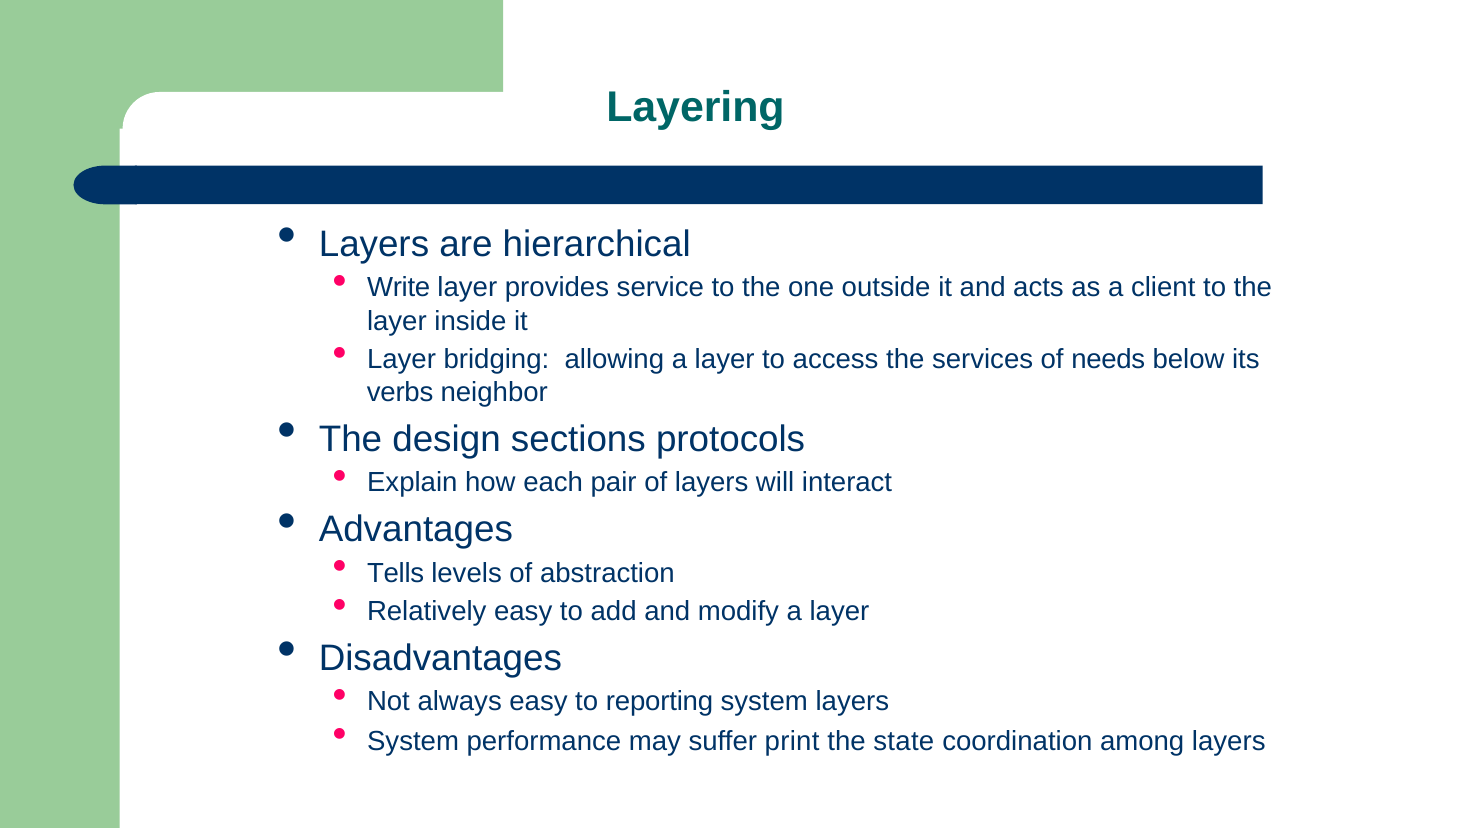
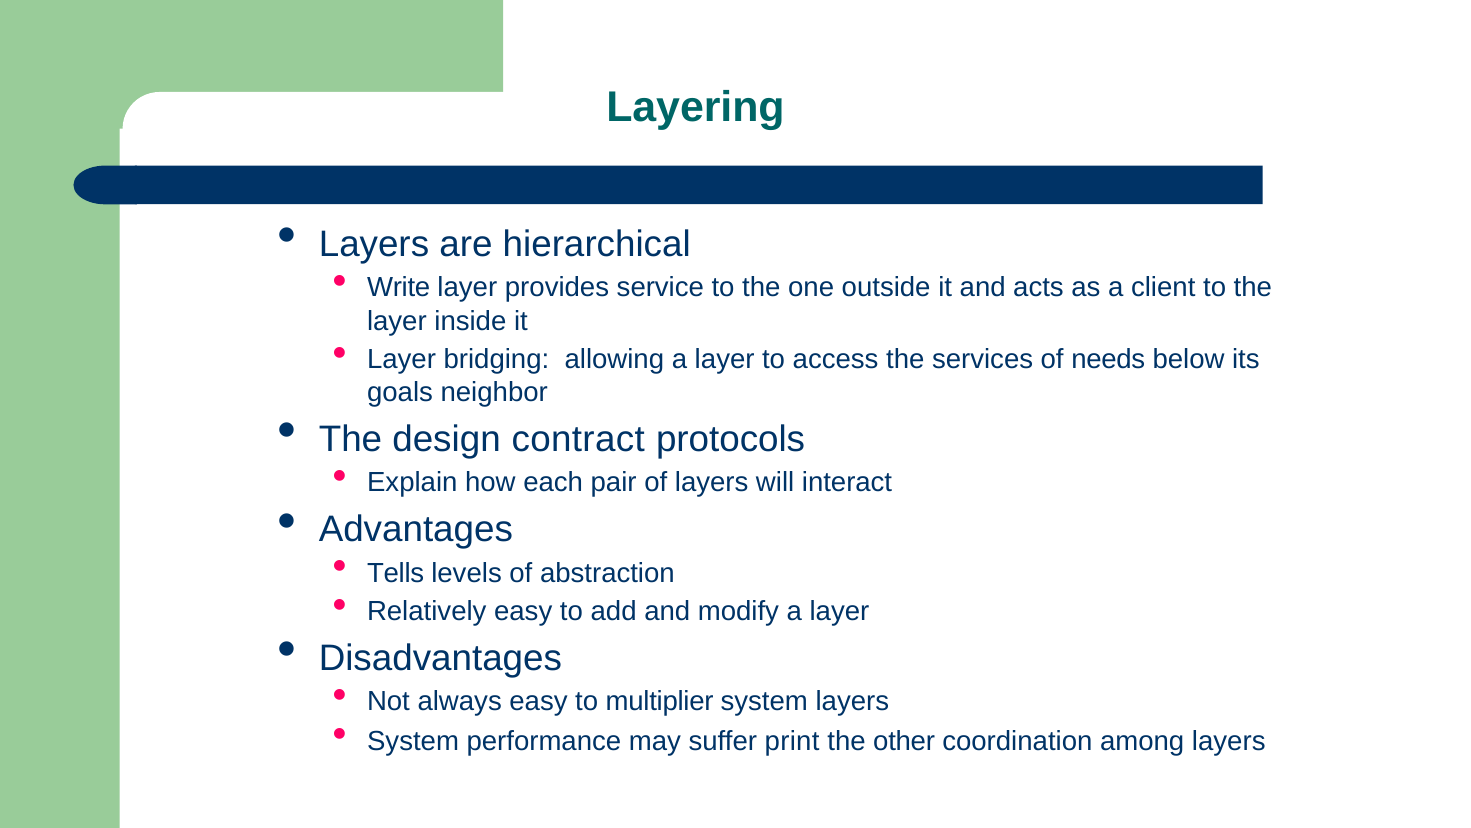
verbs: verbs -> goals
sections: sections -> contract
reporting: reporting -> multiplier
state: state -> other
